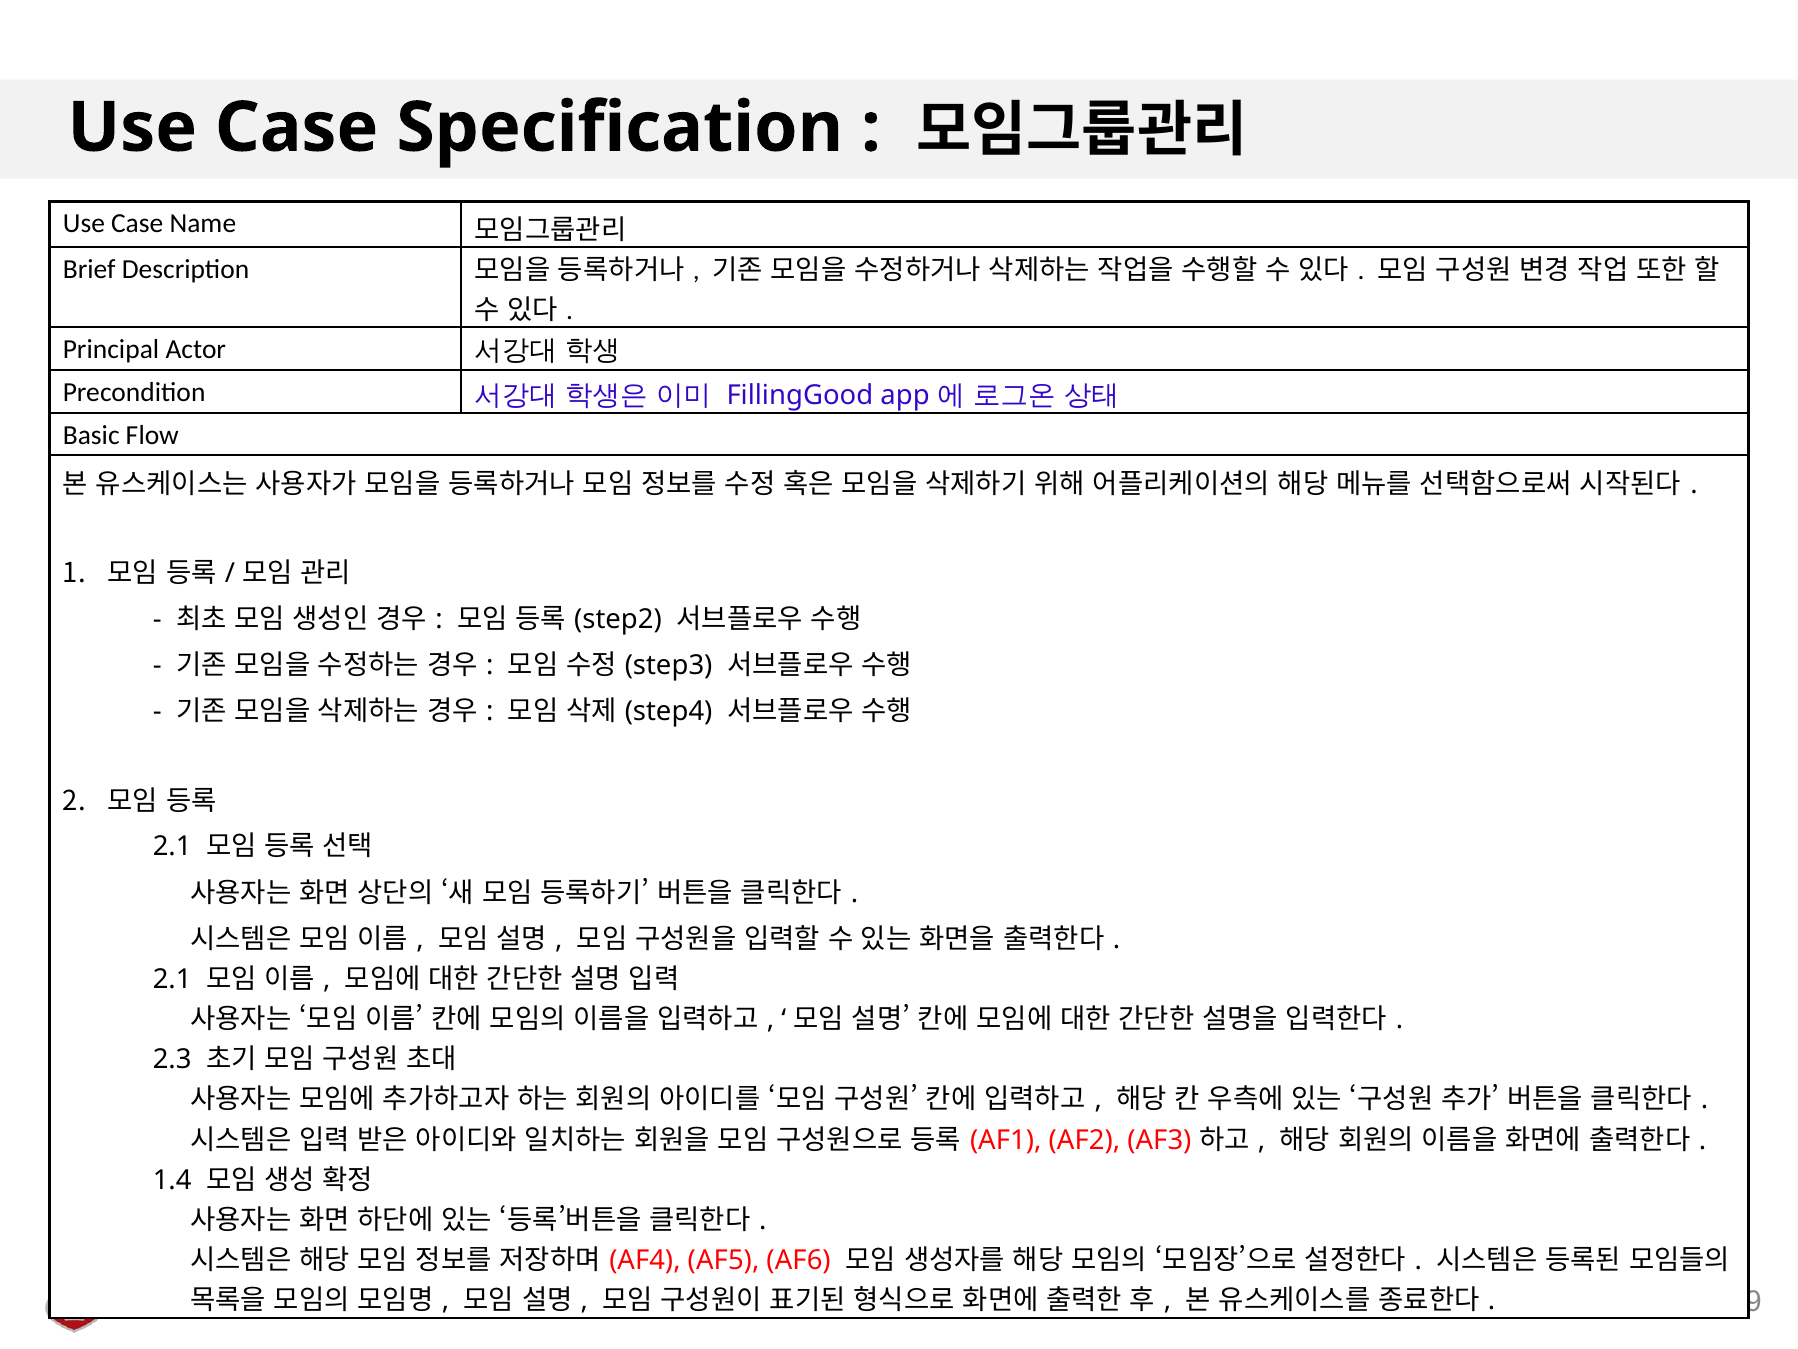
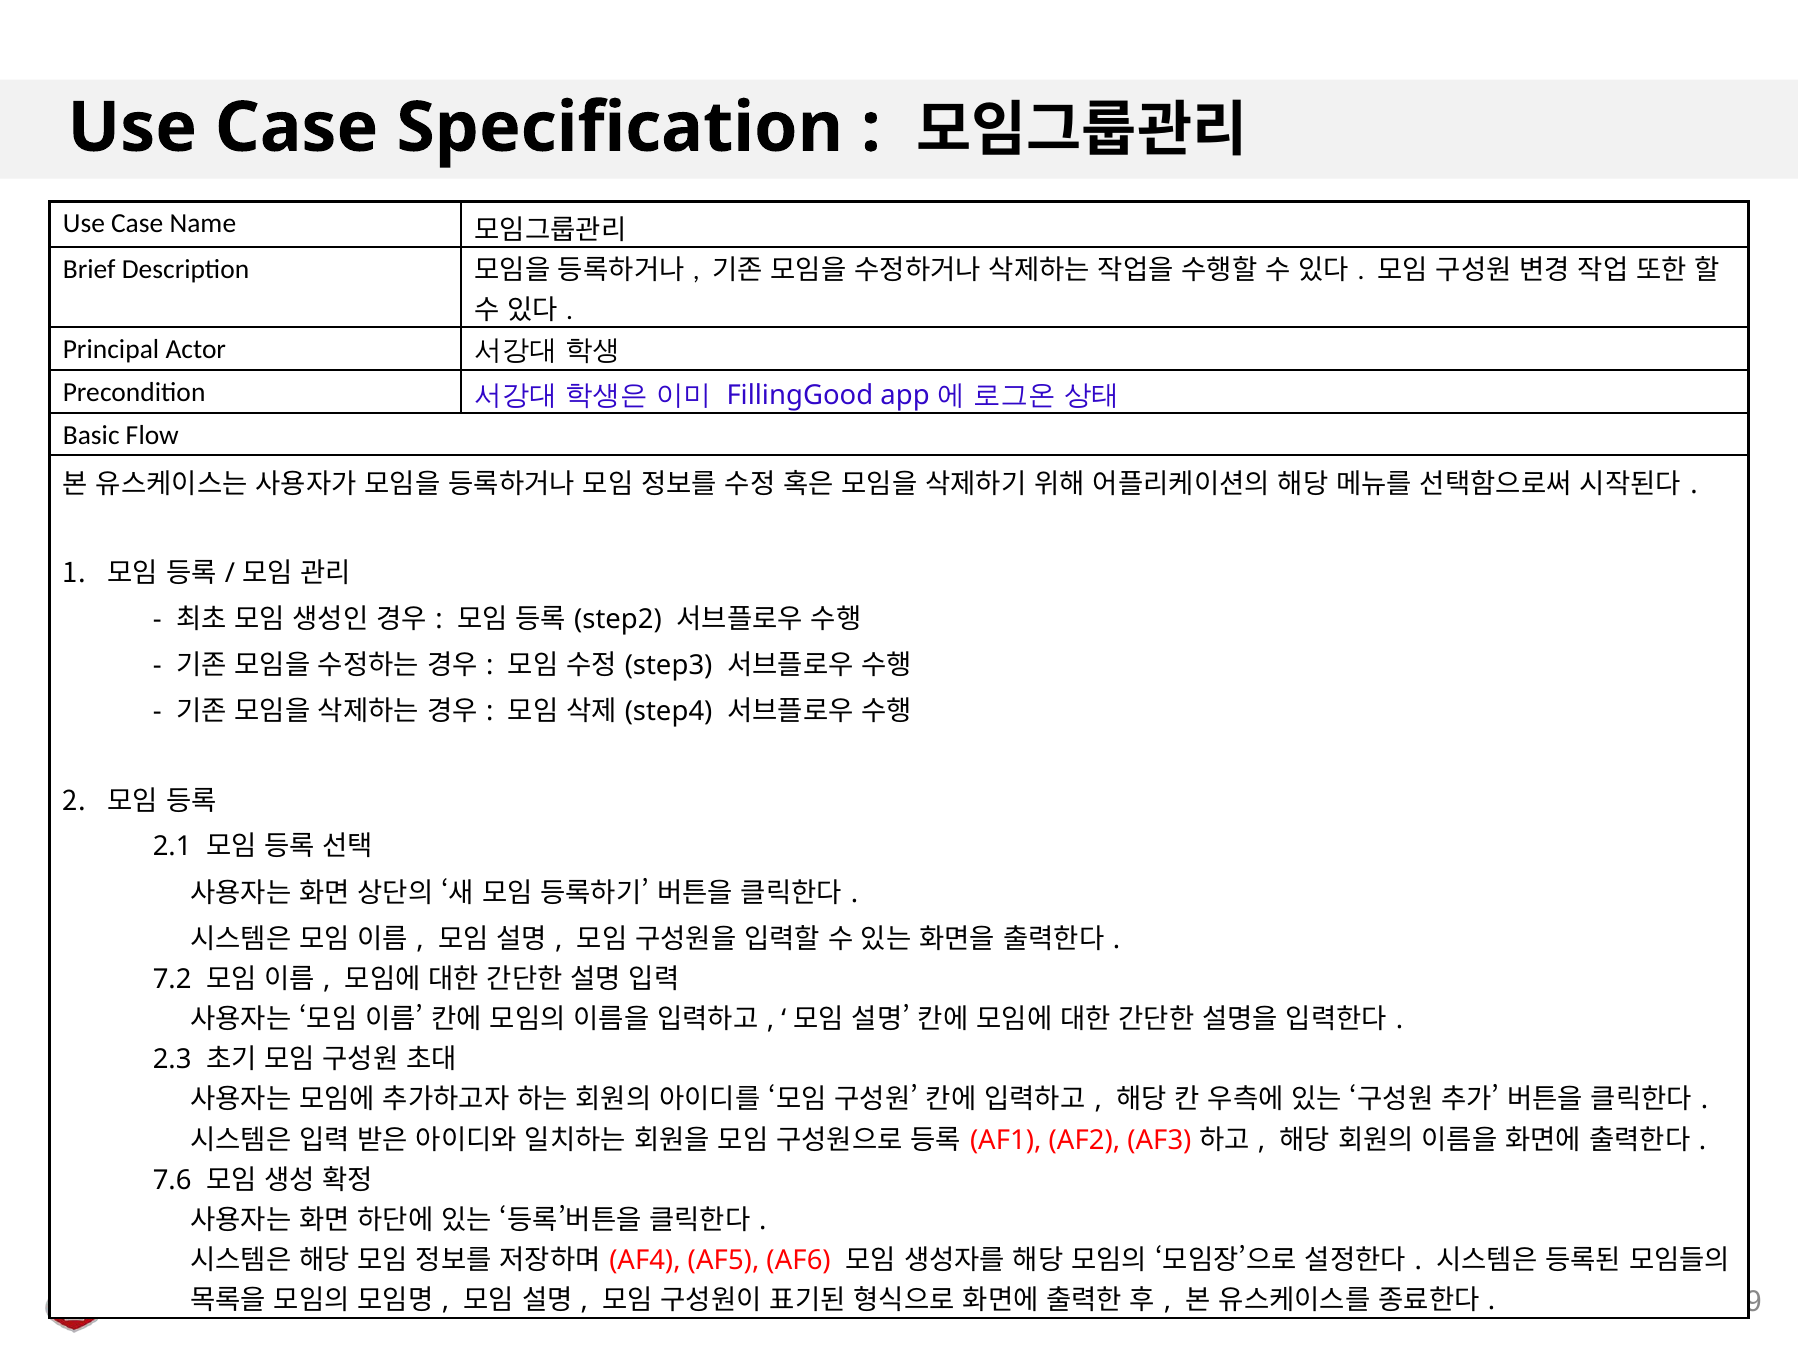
2.1 at (172, 979): 2.1 -> 7.2
1.4: 1.4 -> 7.6
